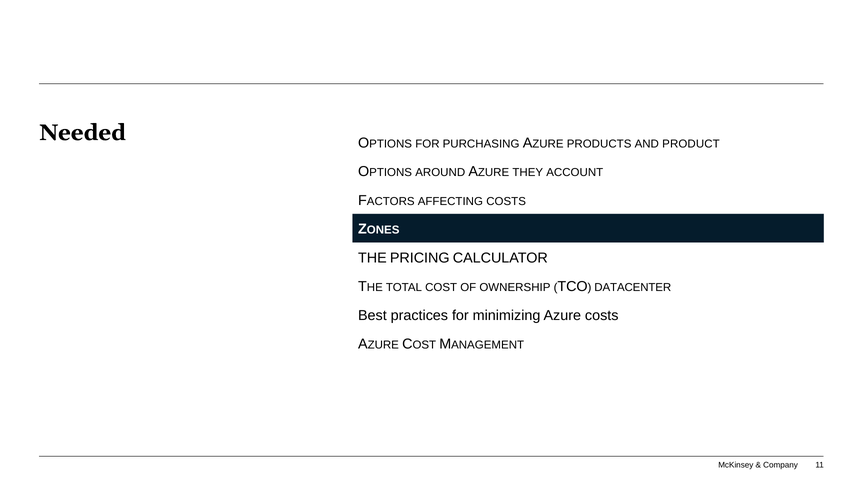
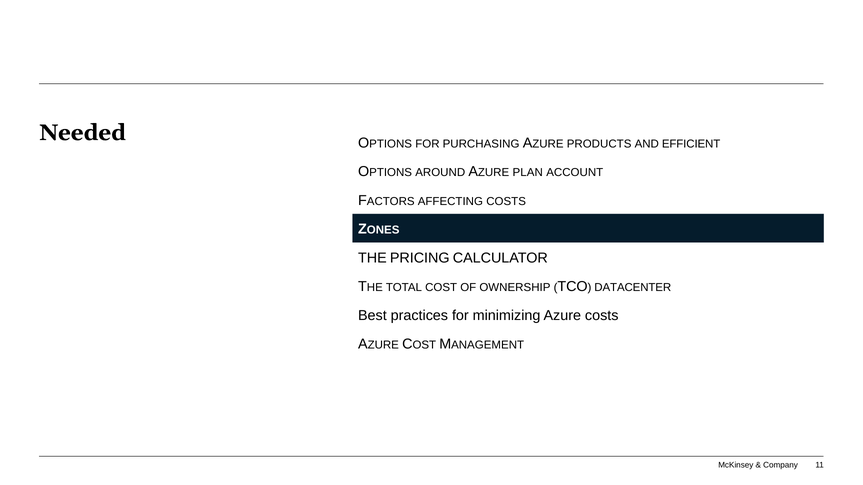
PRODUCT: PRODUCT -> EFFICIENT
THEY: THEY -> PLAN
